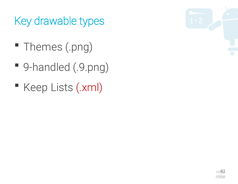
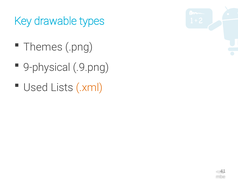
9-handled: 9-handled -> 9-physical
Keep: Keep -> Used
.xml colour: red -> orange
